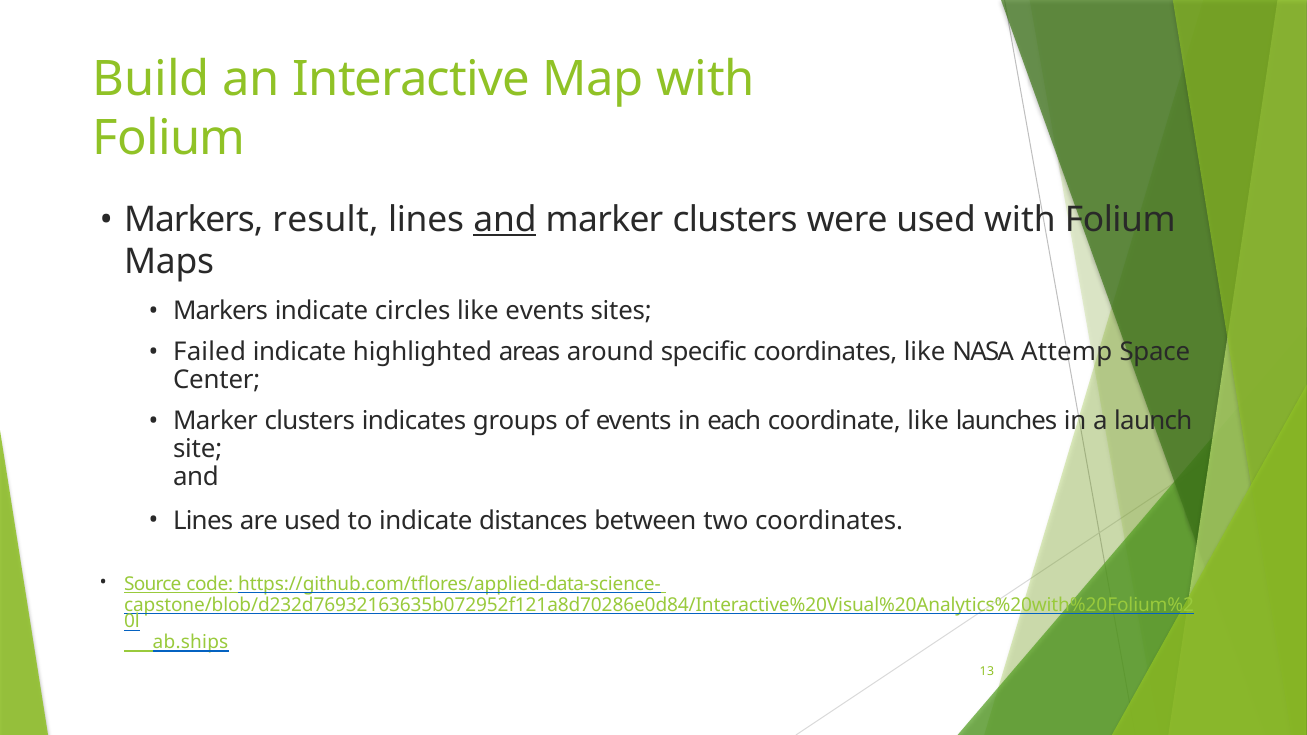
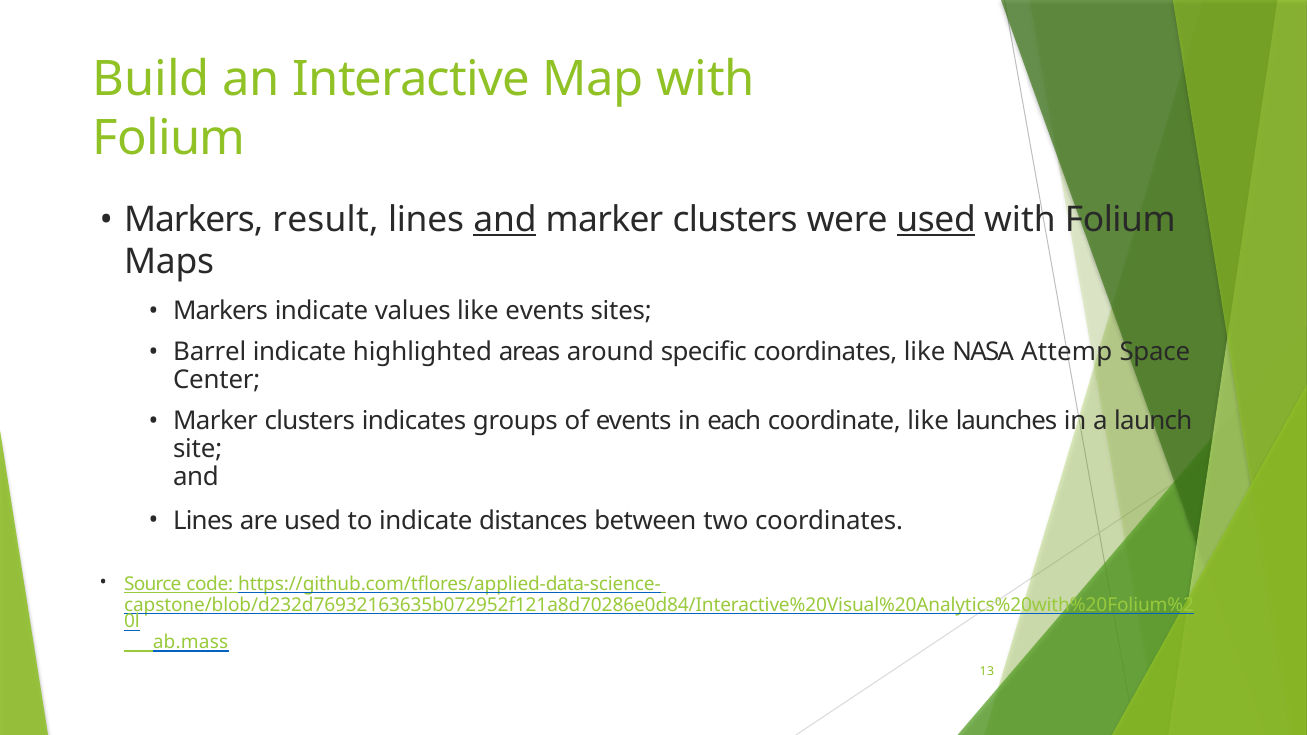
used at (936, 220) underline: none -> present
circles: circles -> values
Failed: Failed -> Barrel
ab.ships: ab.ships -> ab.mass
